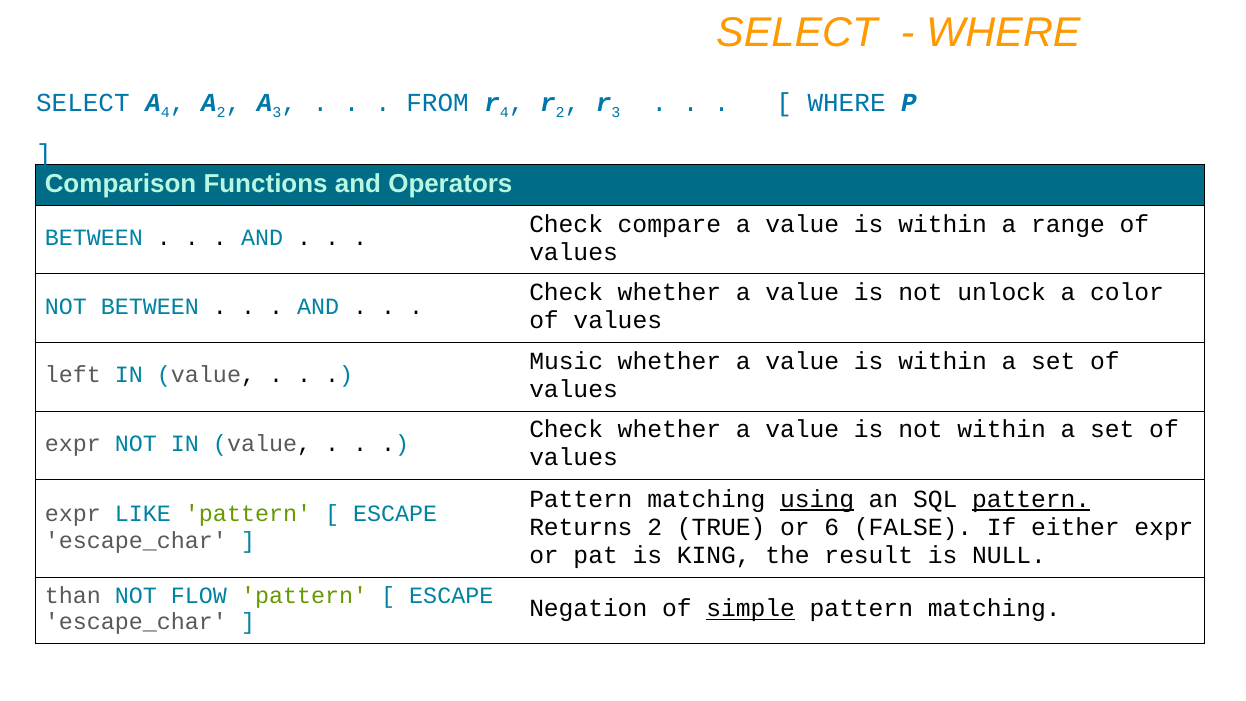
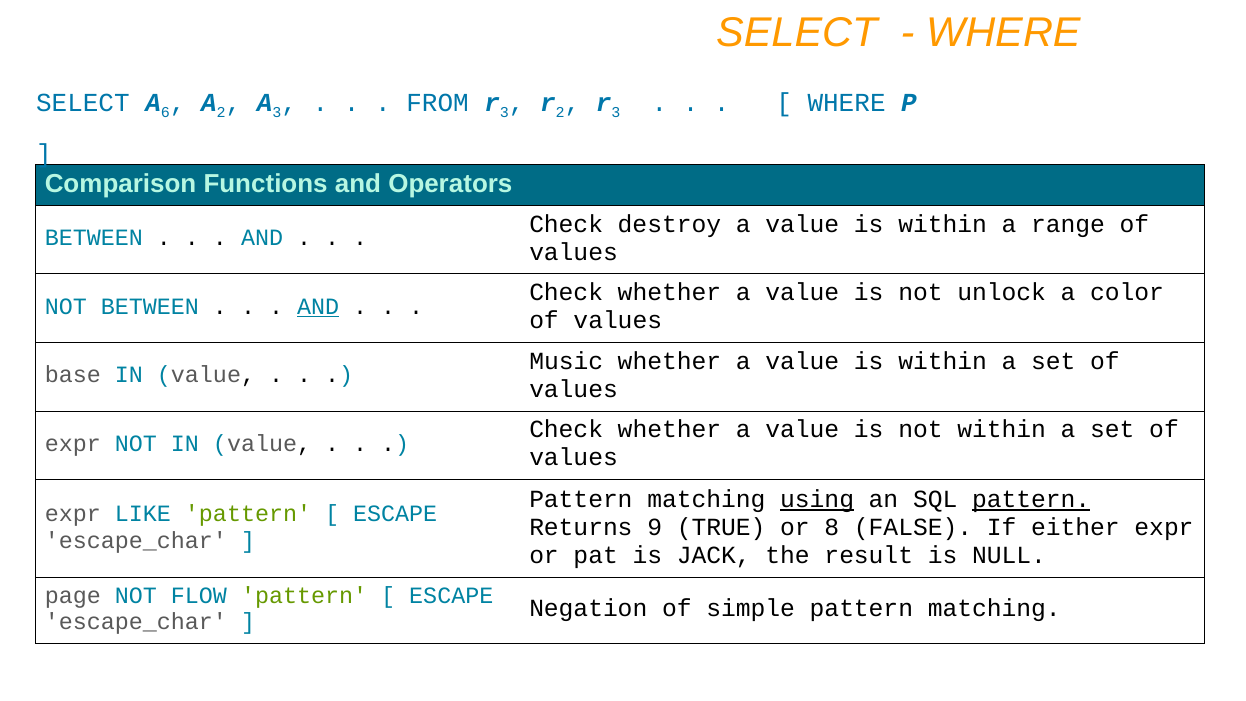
A 4: 4 -> 6
4 at (504, 113): 4 -> 3
compare: compare -> destroy
AND at (318, 307) underline: none -> present
left: left -> base
Returns 2: 2 -> 9
6: 6 -> 8
KING: KING -> JACK
than: than -> page
simple underline: present -> none
